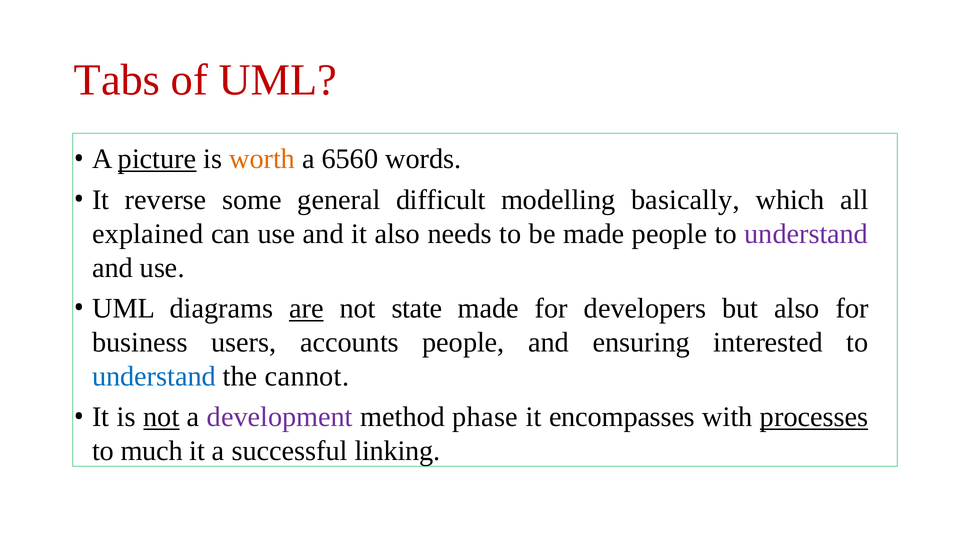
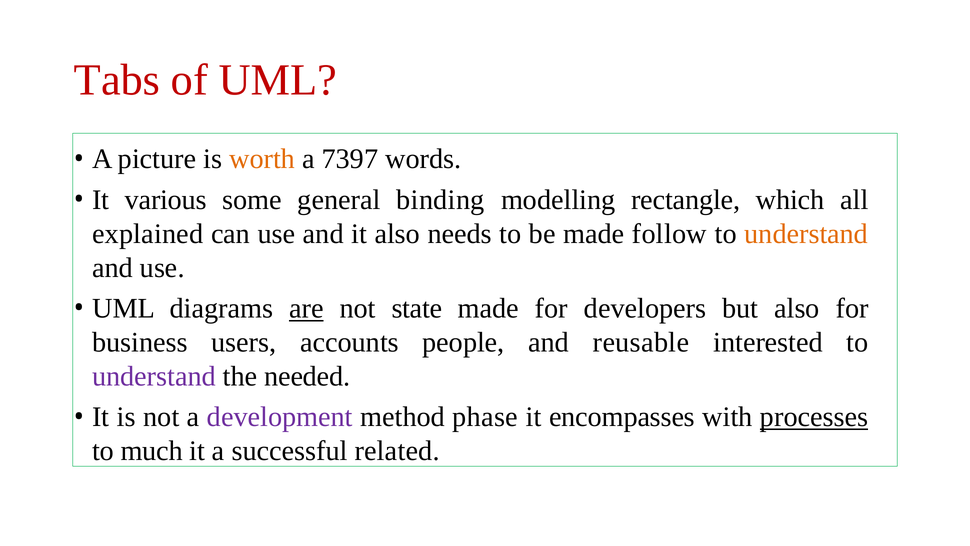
picture underline: present -> none
6560: 6560 -> 7397
reverse: reverse -> various
difficult: difficult -> binding
basically: basically -> rectangle
made people: people -> follow
understand at (806, 234) colour: purple -> orange
ensuring: ensuring -> reusable
understand at (154, 376) colour: blue -> purple
cannot: cannot -> needed
not at (161, 417) underline: present -> none
linking: linking -> related
